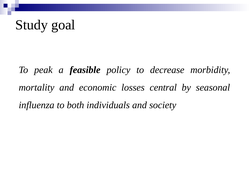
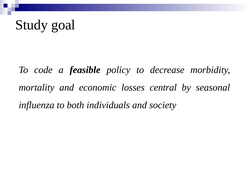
peak: peak -> code
